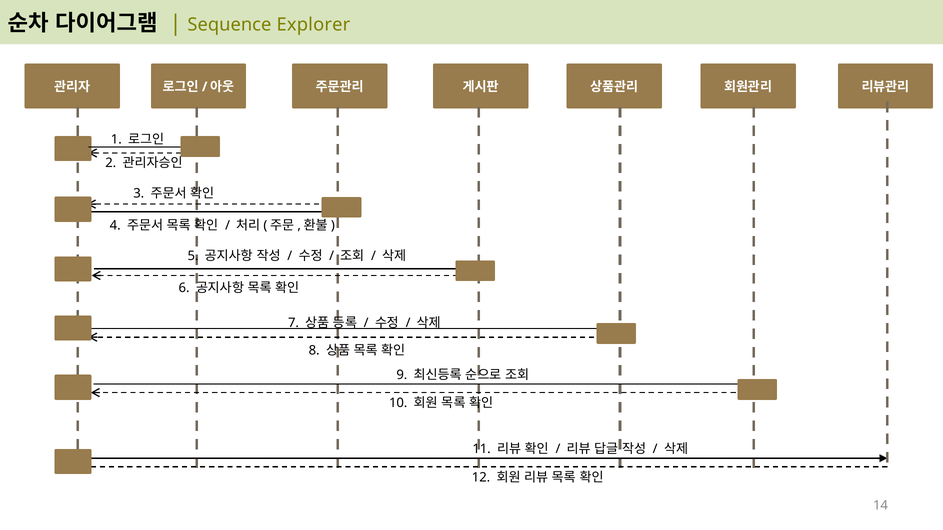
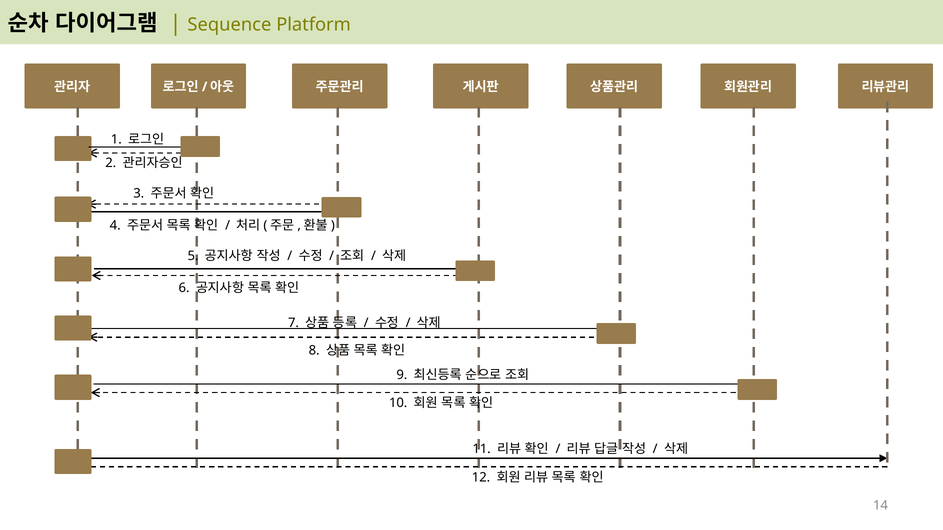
Explorer: Explorer -> Platform
